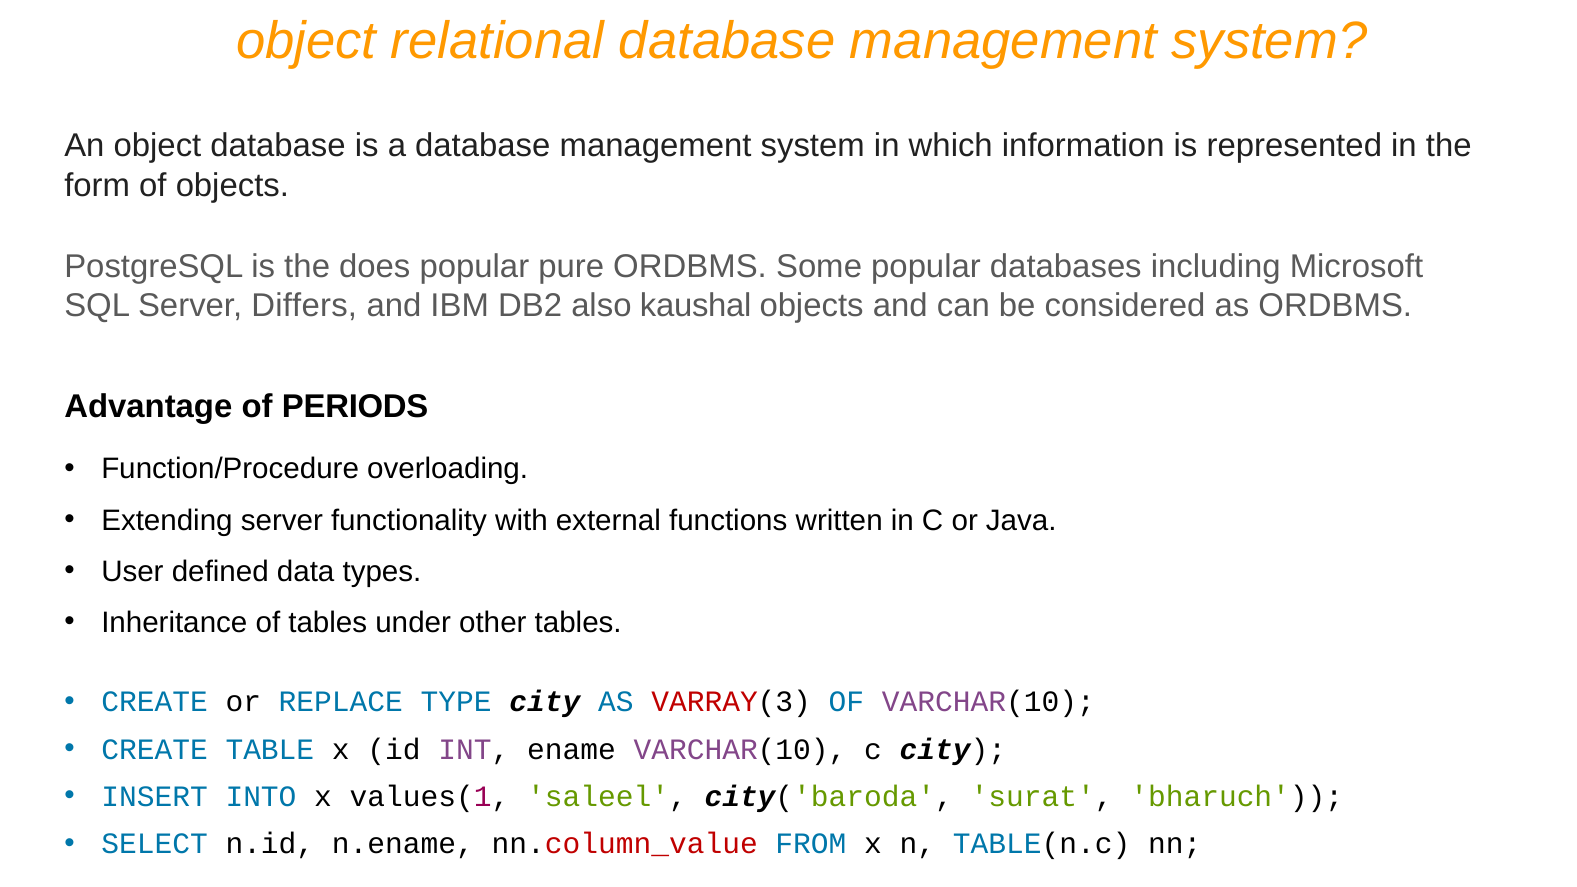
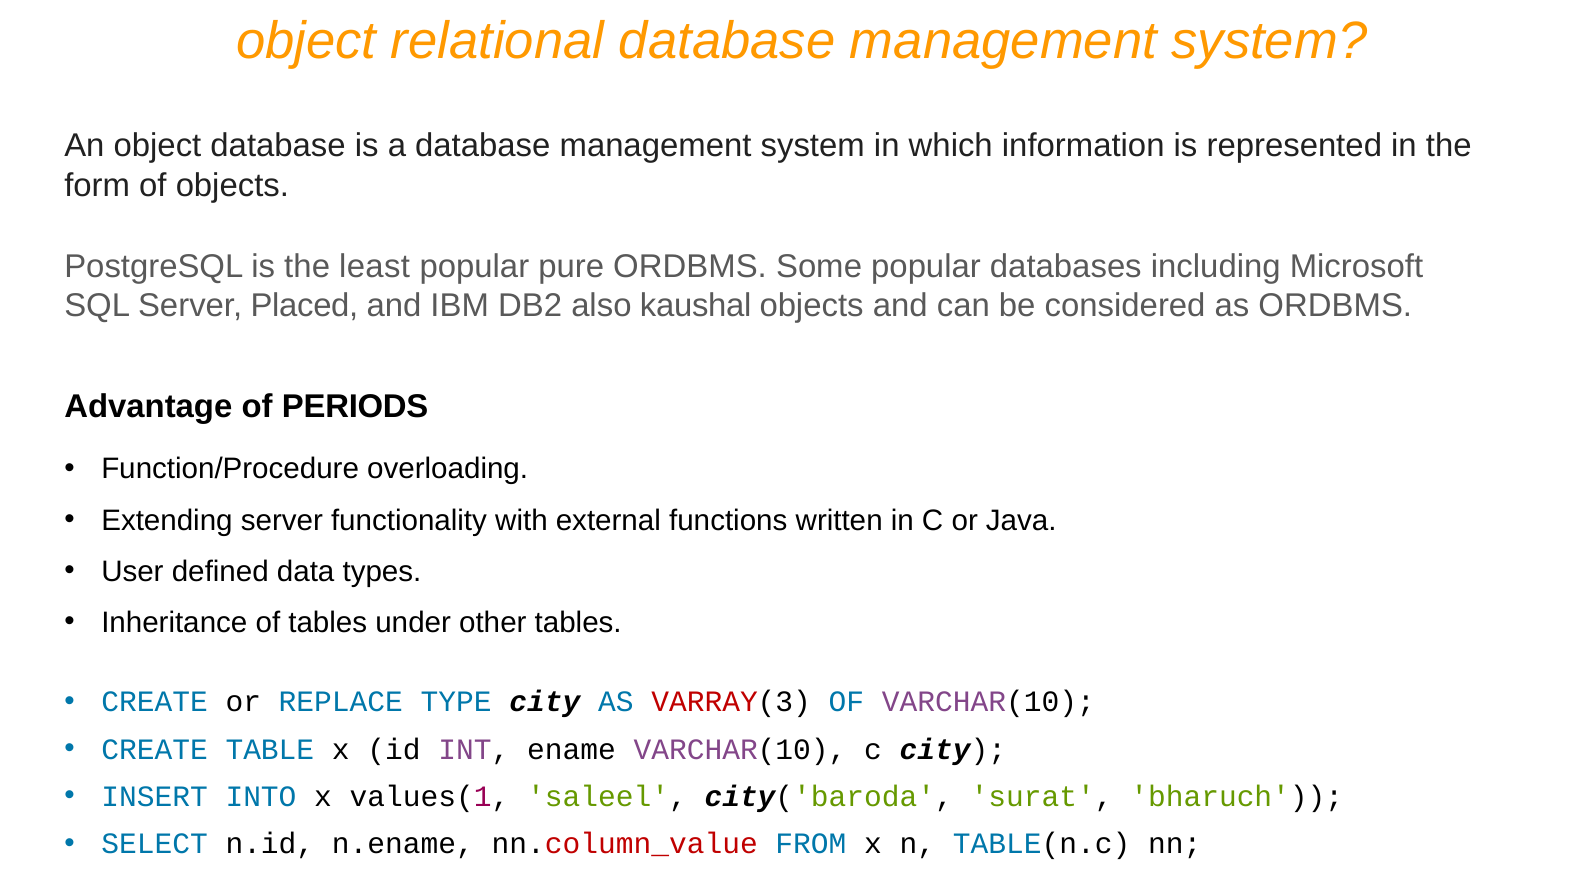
does: does -> least
Differs: Differs -> Placed
